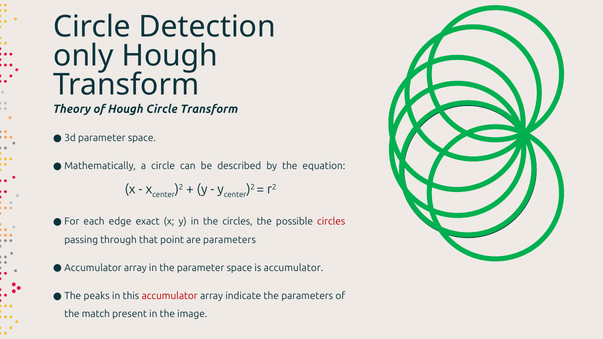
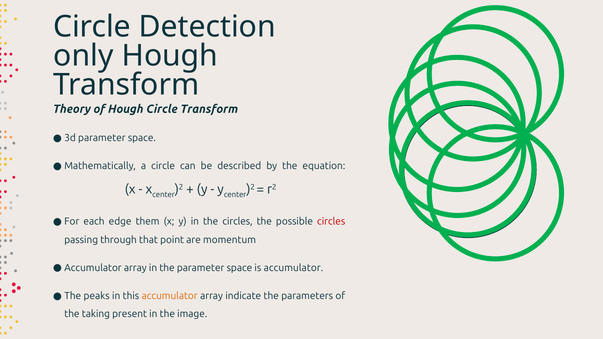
exact: exact -> them
are parameters: parameters -> momentum
accumulator at (170, 296) colour: red -> orange
match: match -> taking
